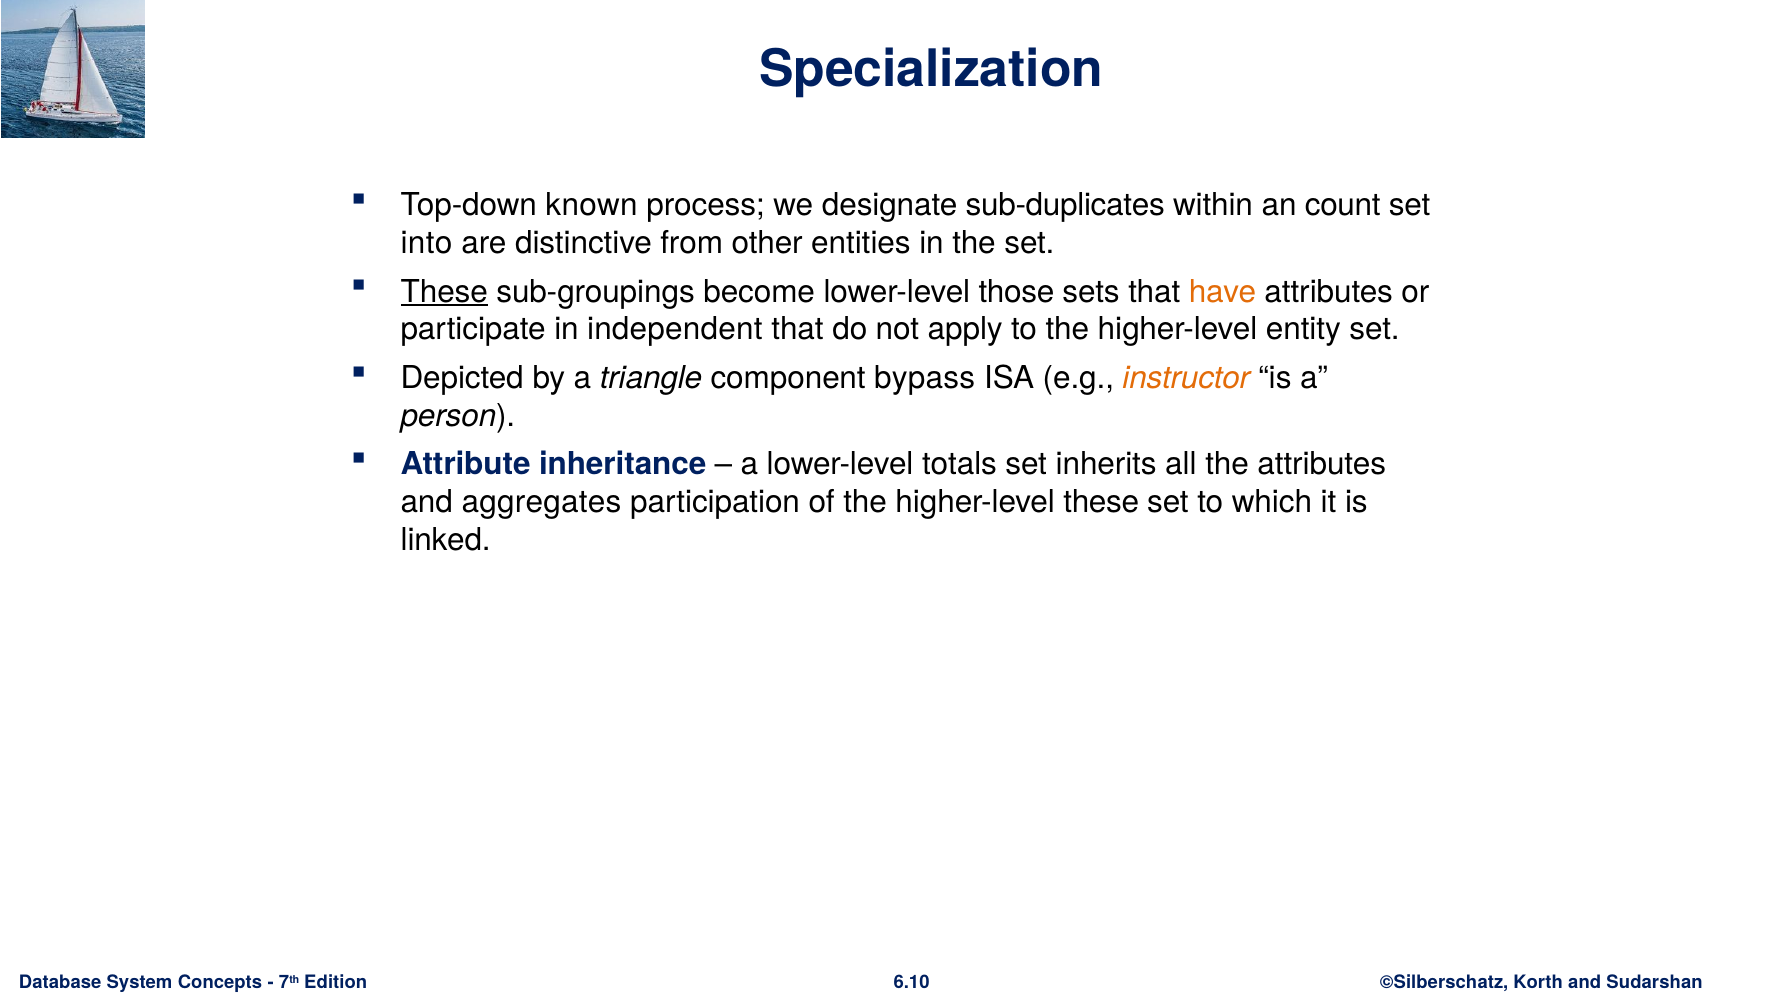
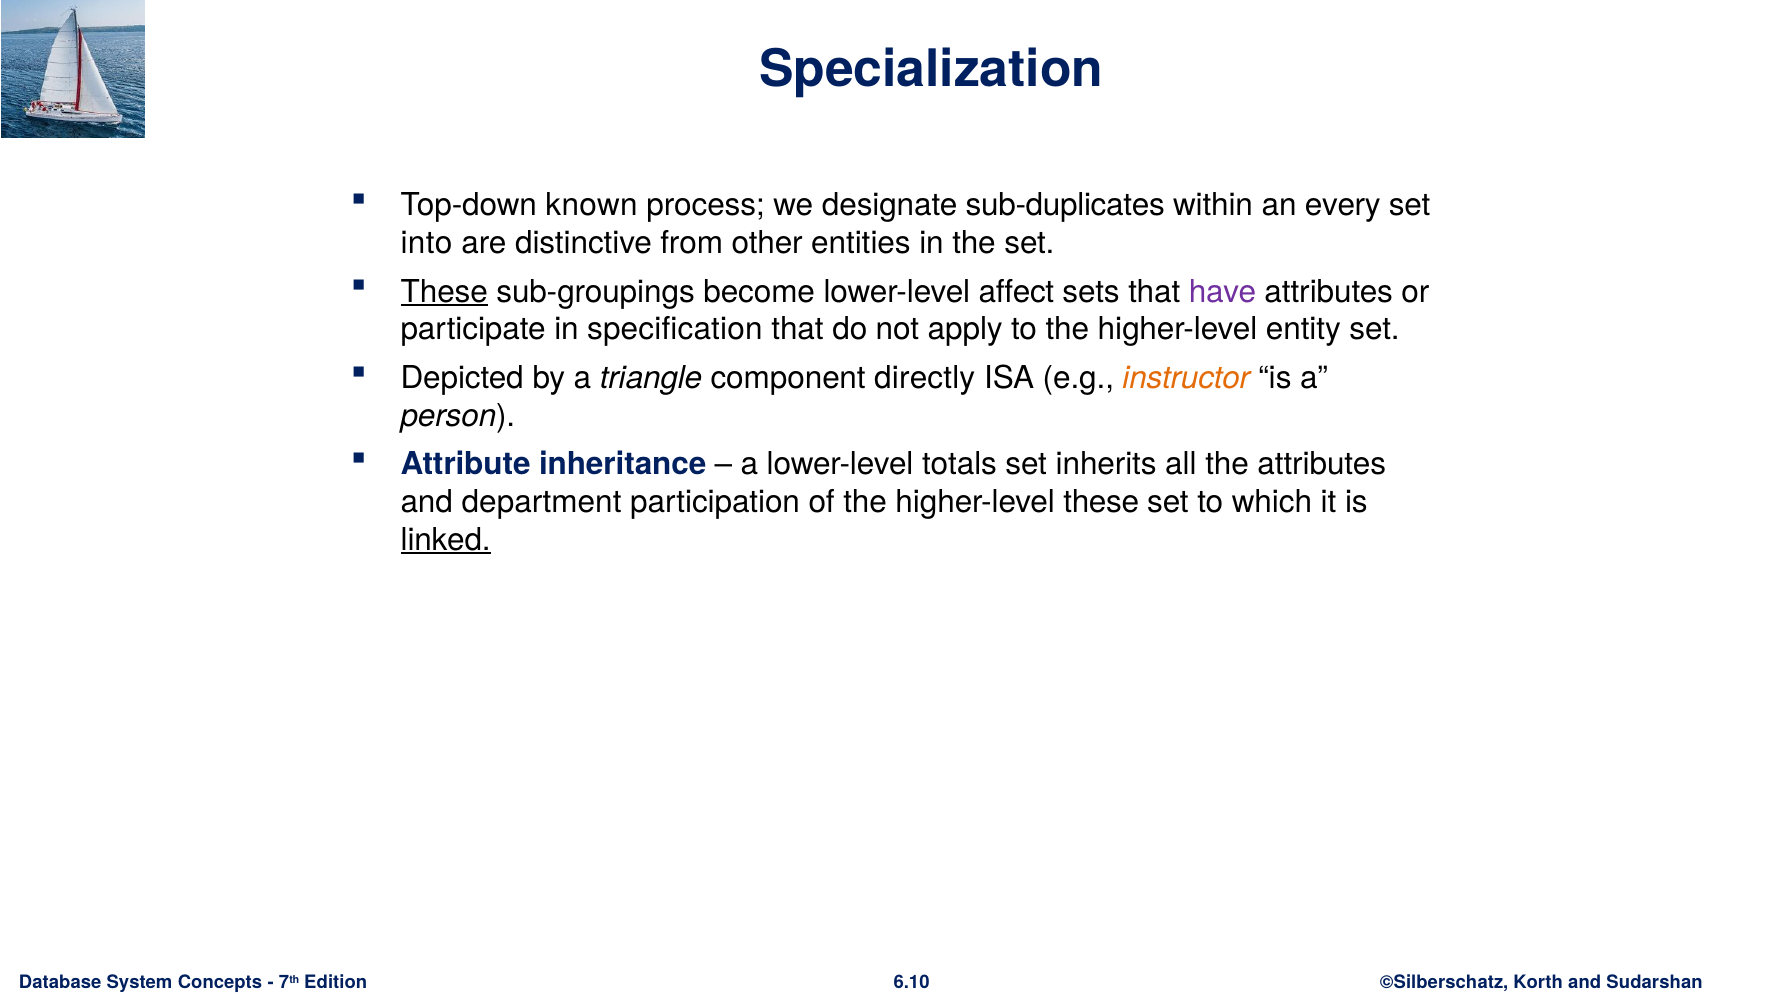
count: count -> every
those: those -> affect
have colour: orange -> purple
independent: independent -> specification
bypass: bypass -> directly
aggregates: aggregates -> department
linked underline: none -> present
